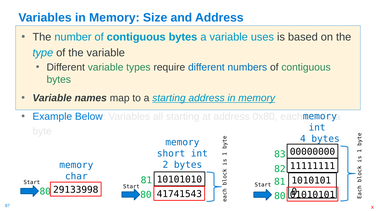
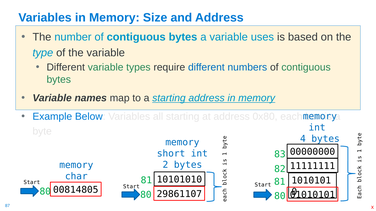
29133998: 29133998 -> 00814805
41741543: 41741543 -> 29861107
